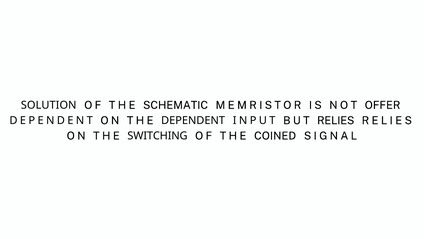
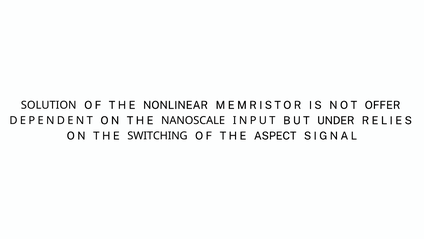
SCHEMATIC: SCHEMATIC -> NONLINEAR
THE DEPENDENT: DEPENDENT -> NANOSCALE
BUT RELIES: RELIES -> UNDER
COINED: COINED -> ASPECT
